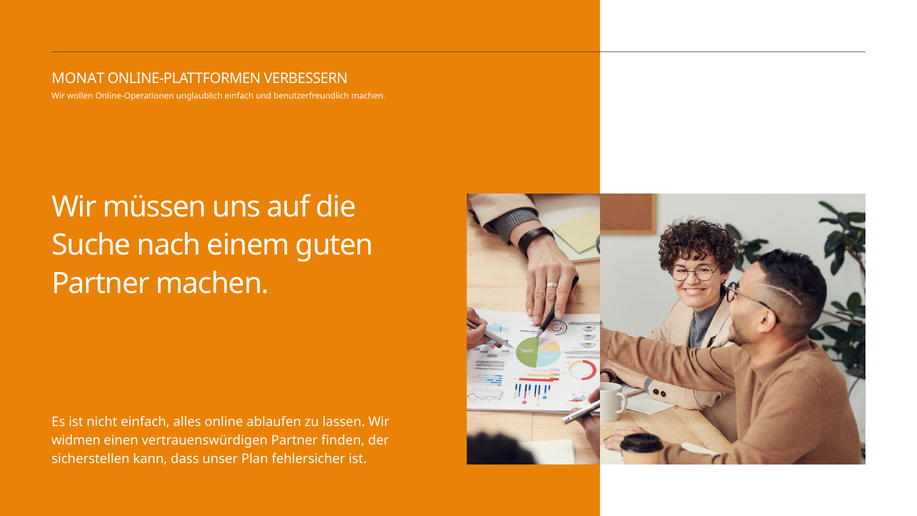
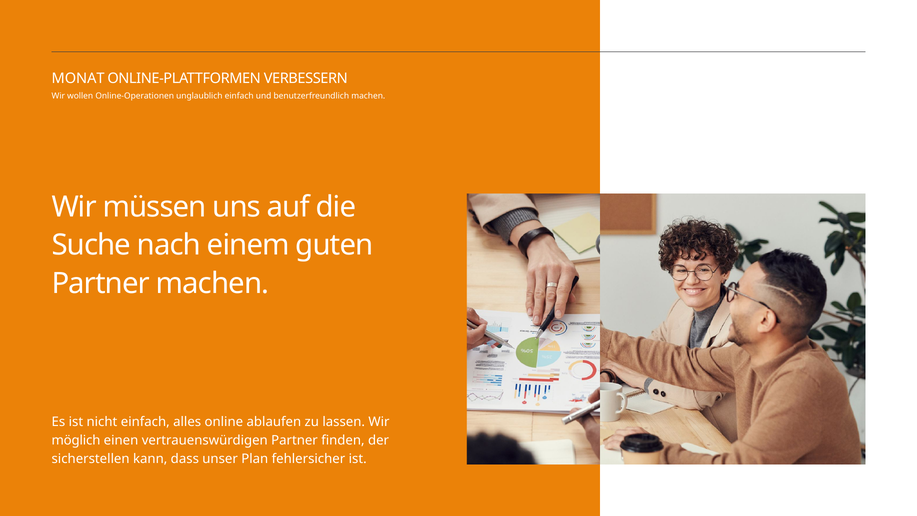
widmen: widmen -> möglich
